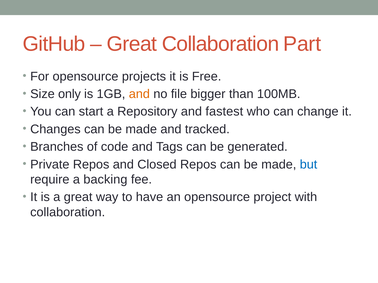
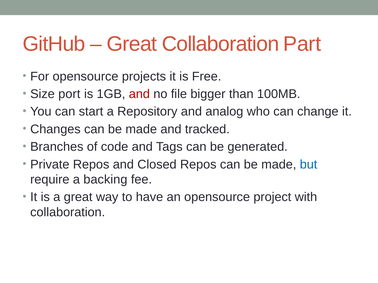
only: only -> port
and at (139, 94) colour: orange -> red
fastest: fastest -> analog
